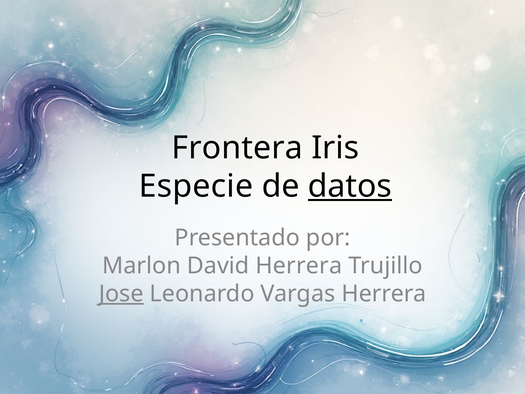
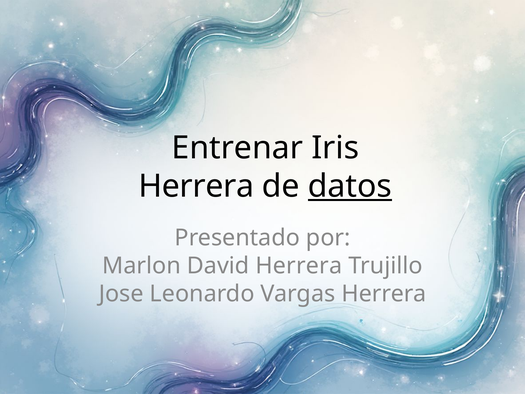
Frontera: Frontera -> Entrenar
Especie at (196, 186): Especie -> Herrera
Jose underline: present -> none
